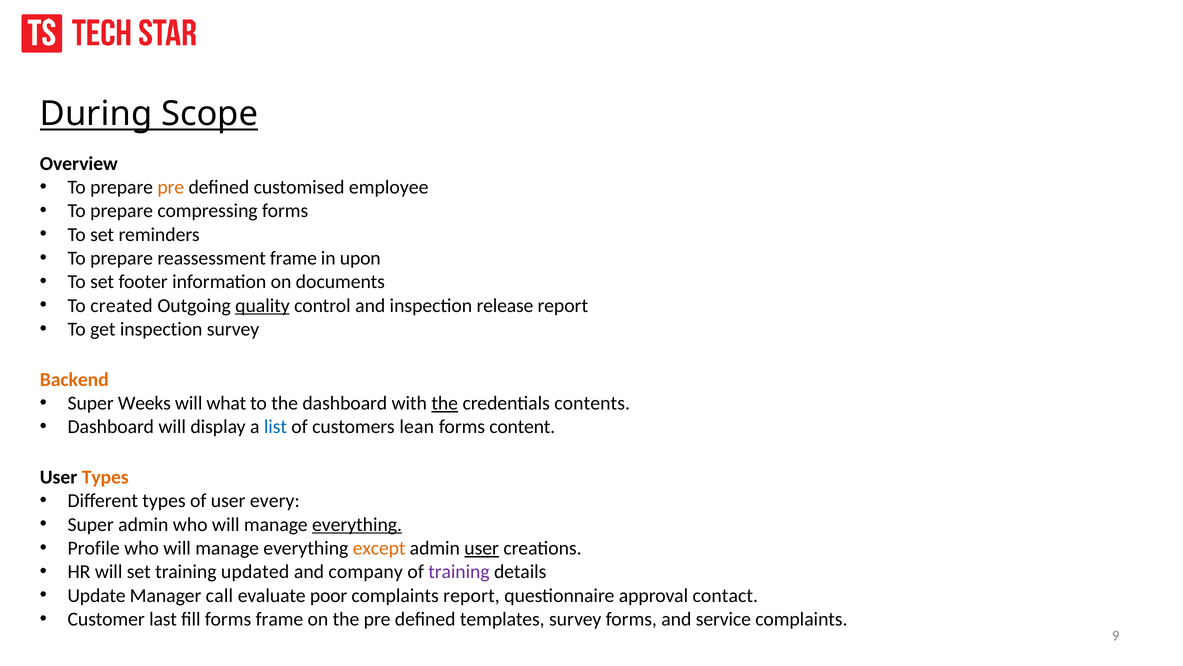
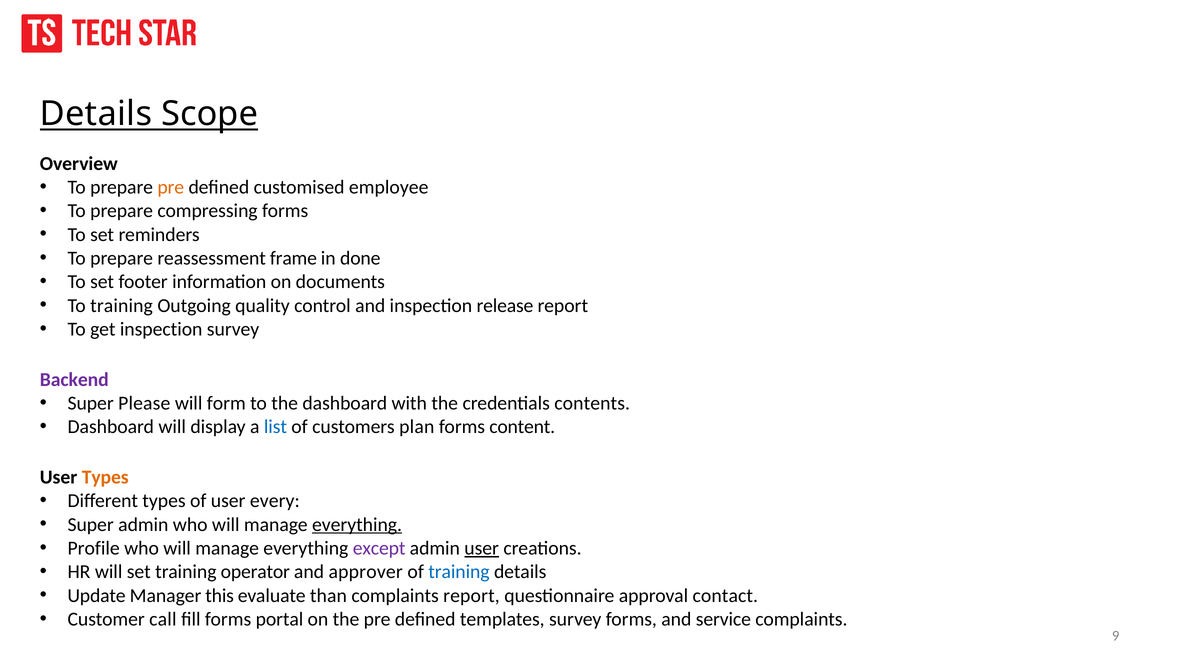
During at (96, 114): During -> Details
upon: upon -> done
To created: created -> training
quality underline: present -> none
Backend colour: orange -> purple
Weeks: Weeks -> Please
what: what -> form
the at (445, 403) underline: present -> none
lean: lean -> plan
except colour: orange -> purple
updated: updated -> operator
company: company -> approver
training at (459, 571) colour: purple -> blue
call: call -> this
poor: poor -> than
last: last -> call
forms frame: frame -> portal
